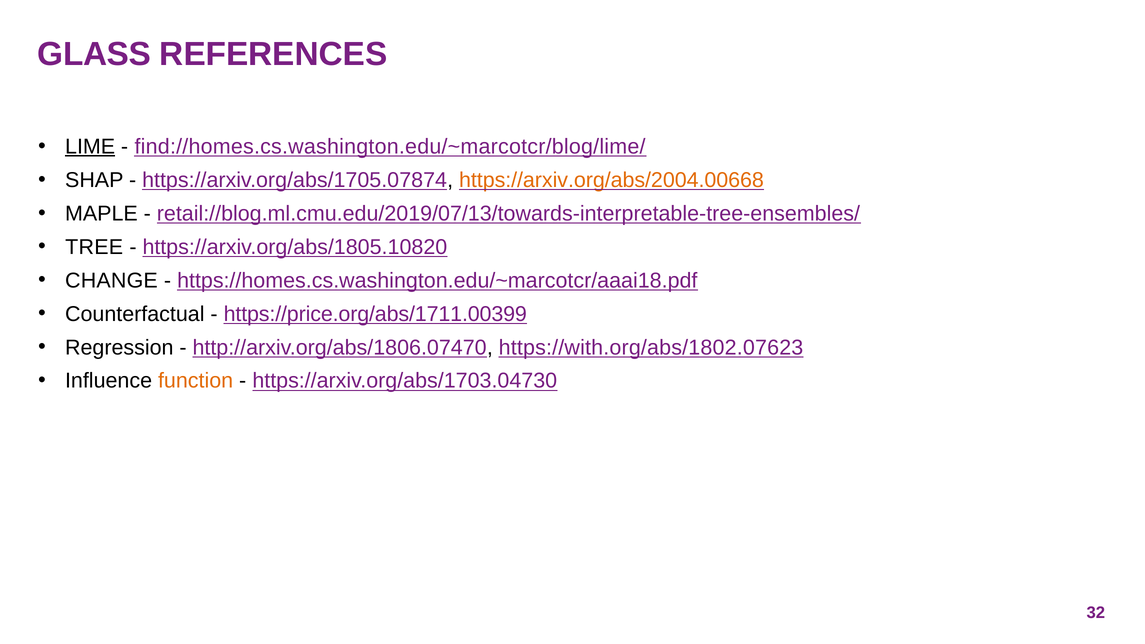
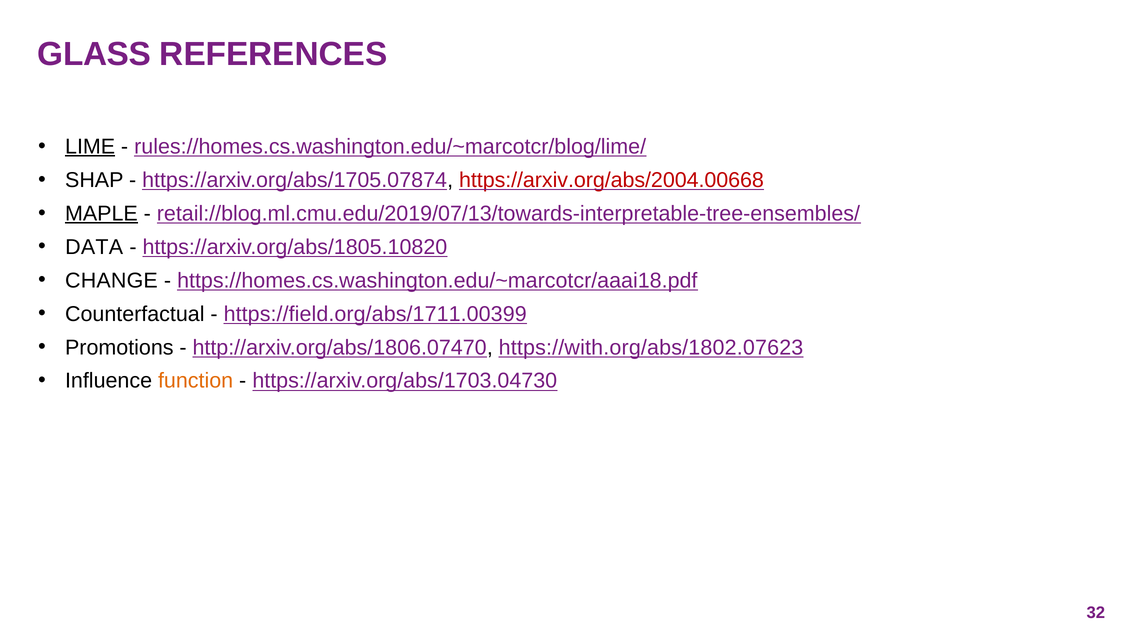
find://homes.cs.washington.edu/~marcotcr/blog/lime/: find://homes.cs.washington.edu/~marcotcr/blog/lime/ -> rules://homes.cs.washington.edu/~marcotcr/blog/lime/
https://arxiv.org/abs/2004.00668 colour: orange -> red
MAPLE underline: none -> present
TREE: TREE -> DATA
https://price.org/abs/1711.00399: https://price.org/abs/1711.00399 -> https://field.org/abs/1711.00399
Regression: Regression -> Promotions
